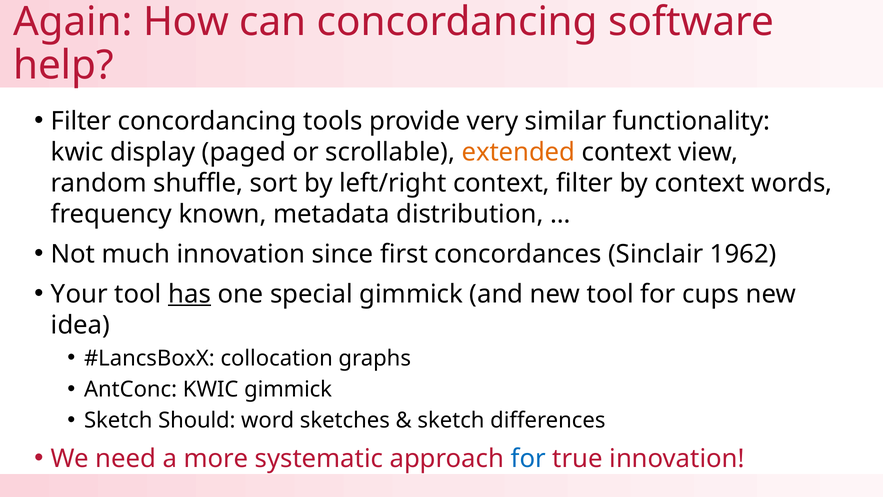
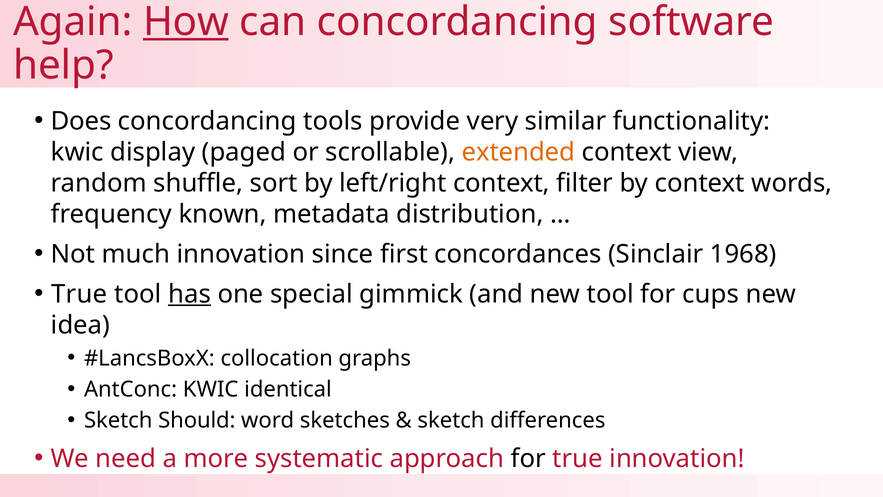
How underline: none -> present
Filter at (81, 121): Filter -> Does
1962: 1962 -> 1968
Your at (79, 294): Your -> True
KWIC gimmick: gimmick -> identical
for at (528, 458) colour: blue -> black
